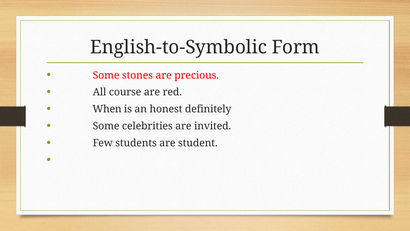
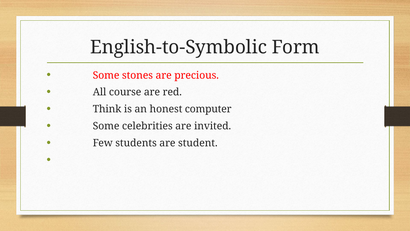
When: When -> Think
definitely: definitely -> computer
